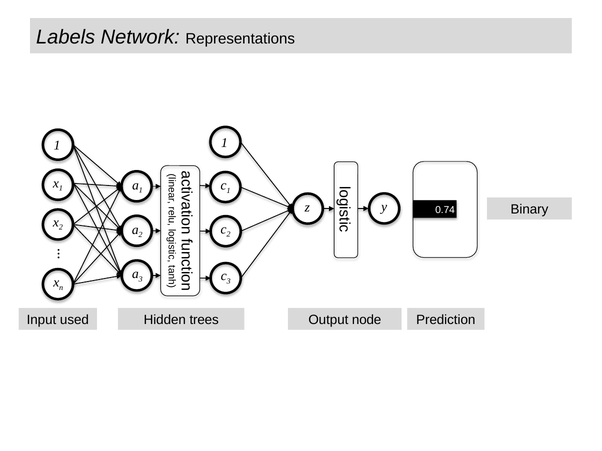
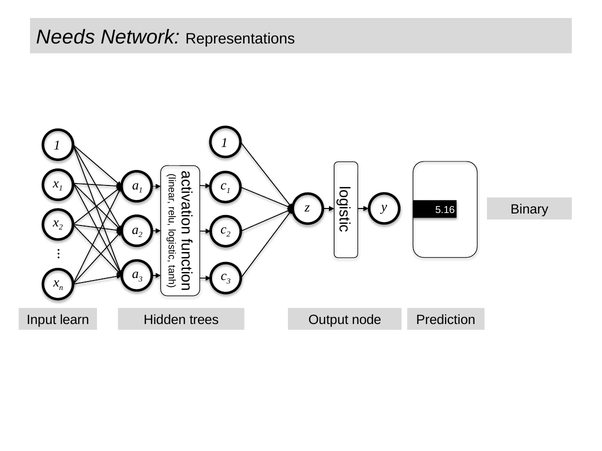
Labels: Labels -> Needs
0.74: 0.74 -> 5.16
used: used -> learn
